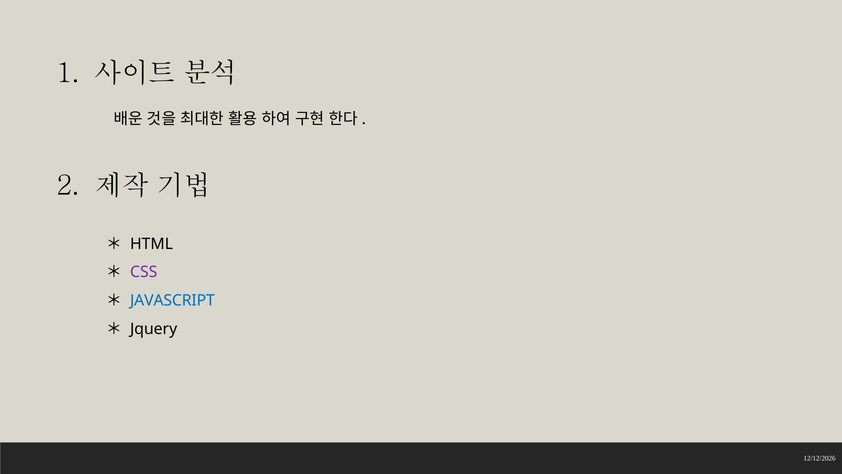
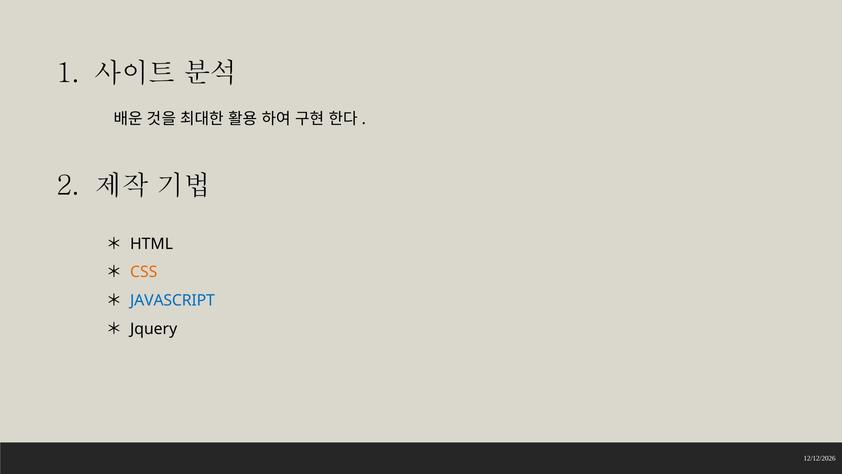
CSS colour: purple -> orange
